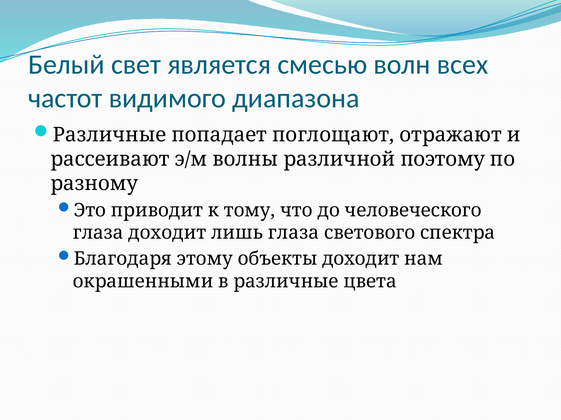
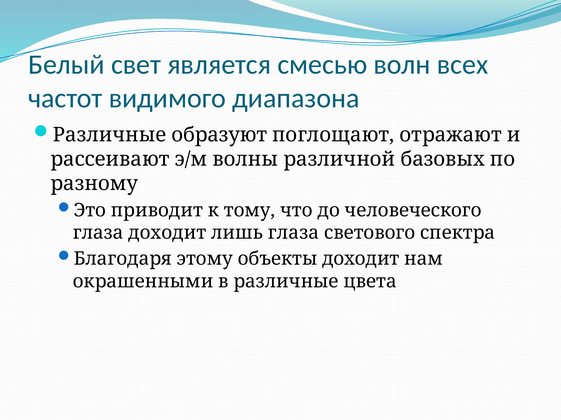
попадает: попадает -> образуют
поэтому: поэтому -> базовых
